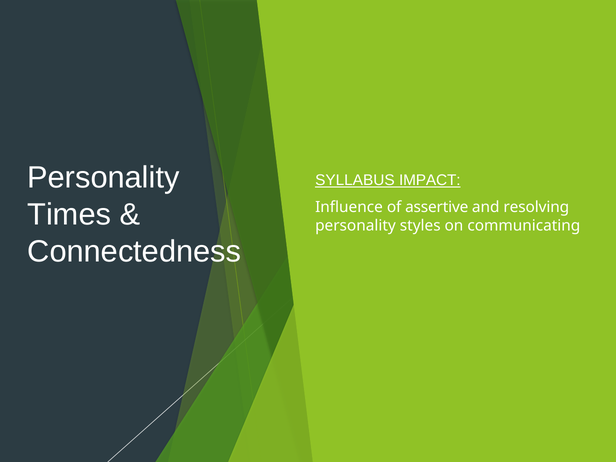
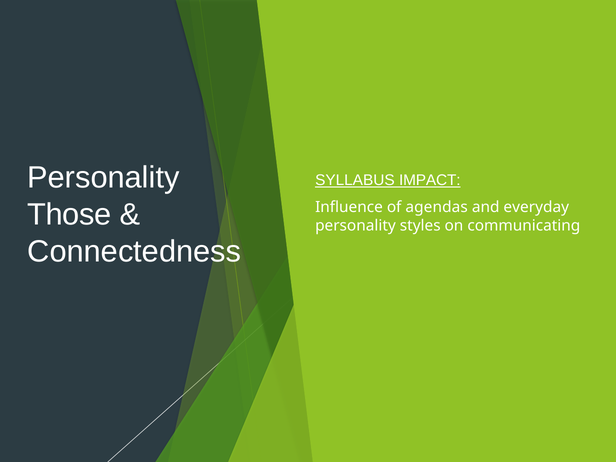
Times: Times -> Those
assertive: assertive -> agendas
resolving: resolving -> everyday
